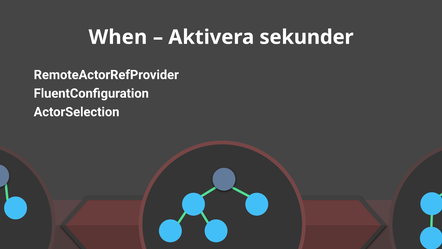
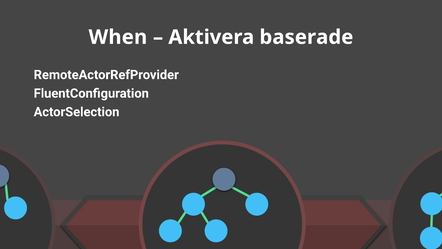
sekunder: sekunder -> baserade
